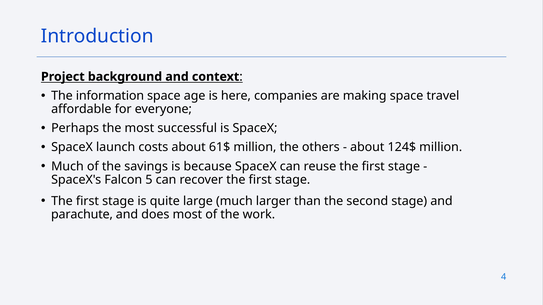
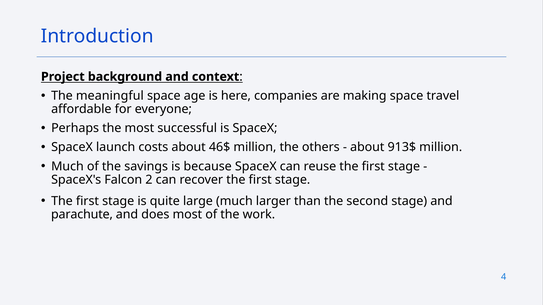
information: information -> meaningful
61$: 61$ -> 46$
124$: 124$ -> 913$
5: 5 -> 2
